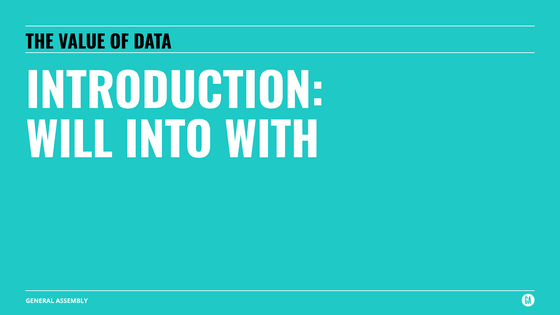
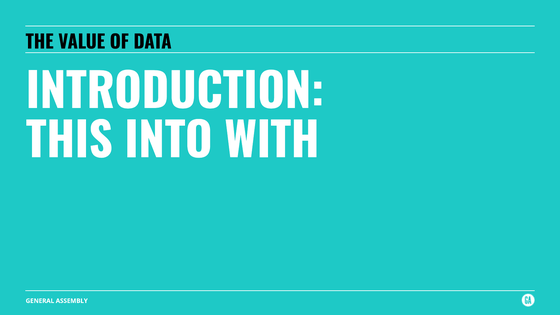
WILL: WILL -> THIS
